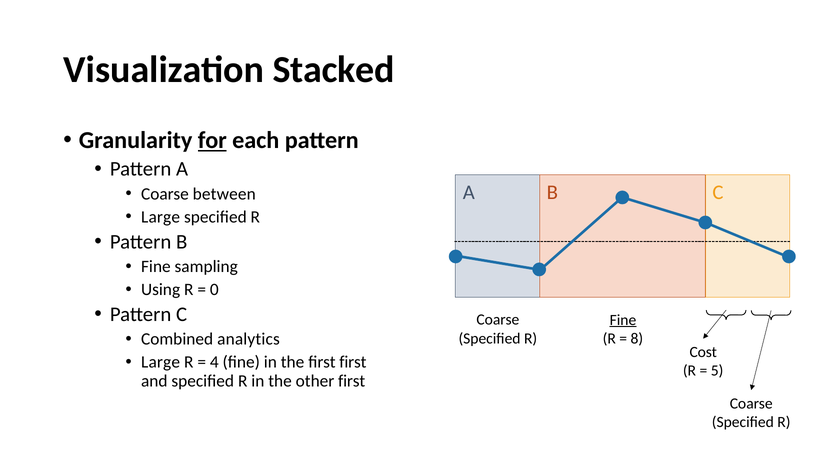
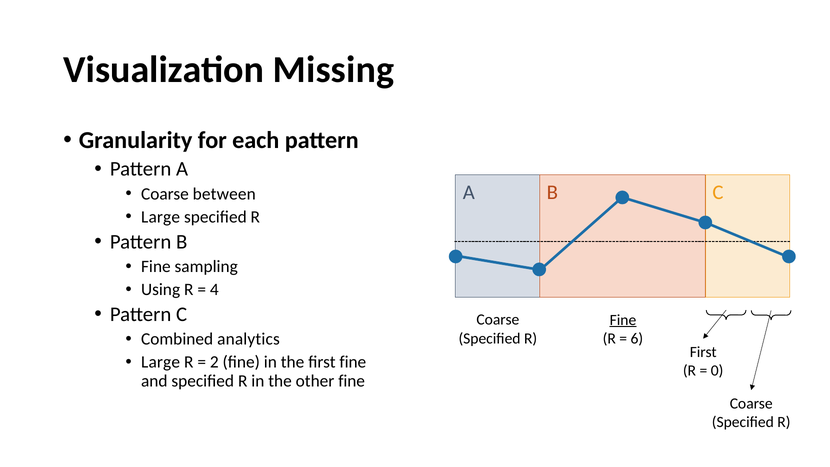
Stacked: Stacked -> Missing
for underline: present -> none
0: 0 -> 4
8: 8 -> 6
Cost at (703, 352): Cost -> First
4: 4 -> 2
first first: first -> fine
5: 5 -> 0
other first: first -> fine
